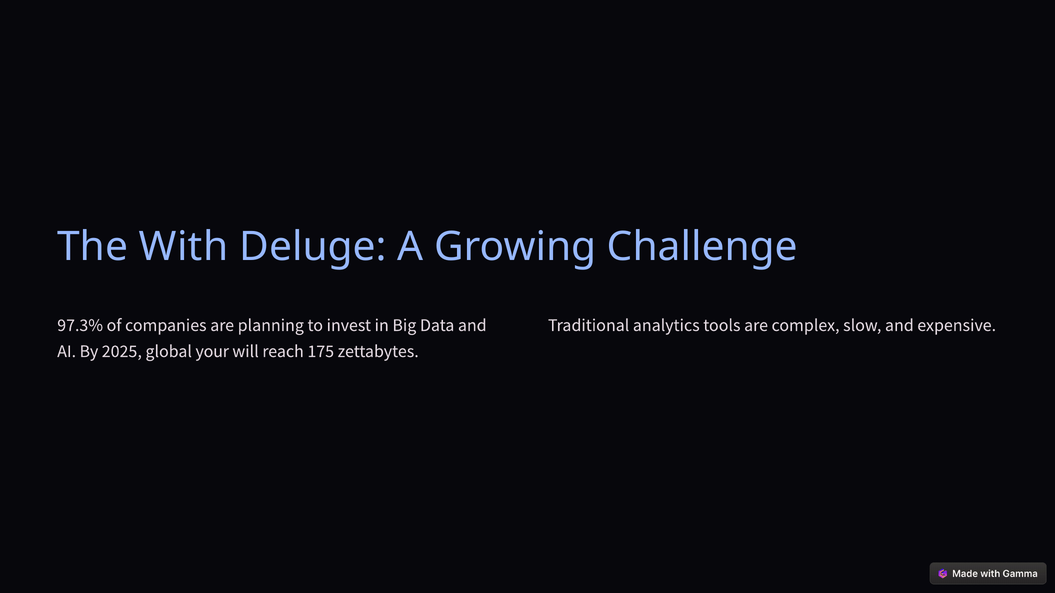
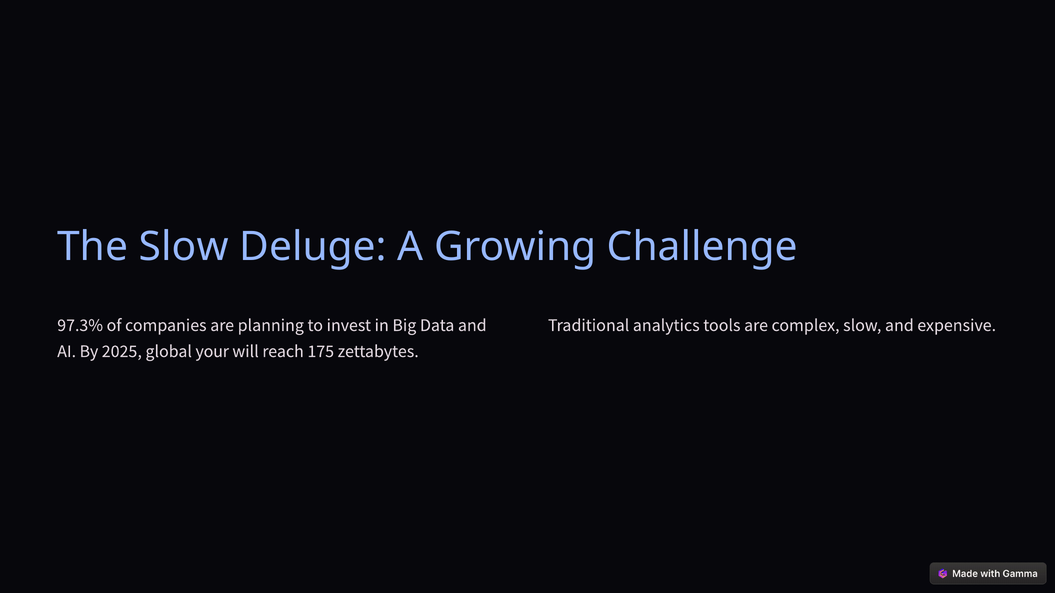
The With: With -> Slow
